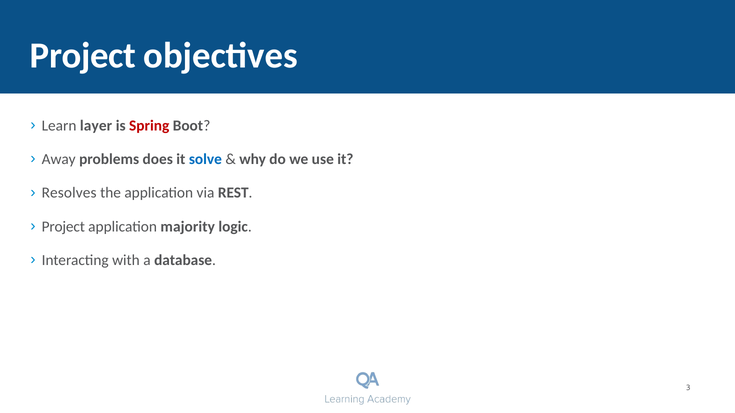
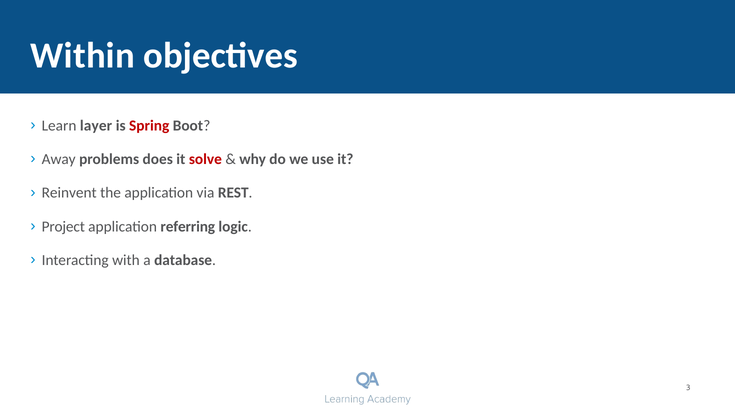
Project at (83, 56): Project -> Within
solve colour: blue -> red
Resolves: Resolves -> Reinvent
majority: majority -> referring
